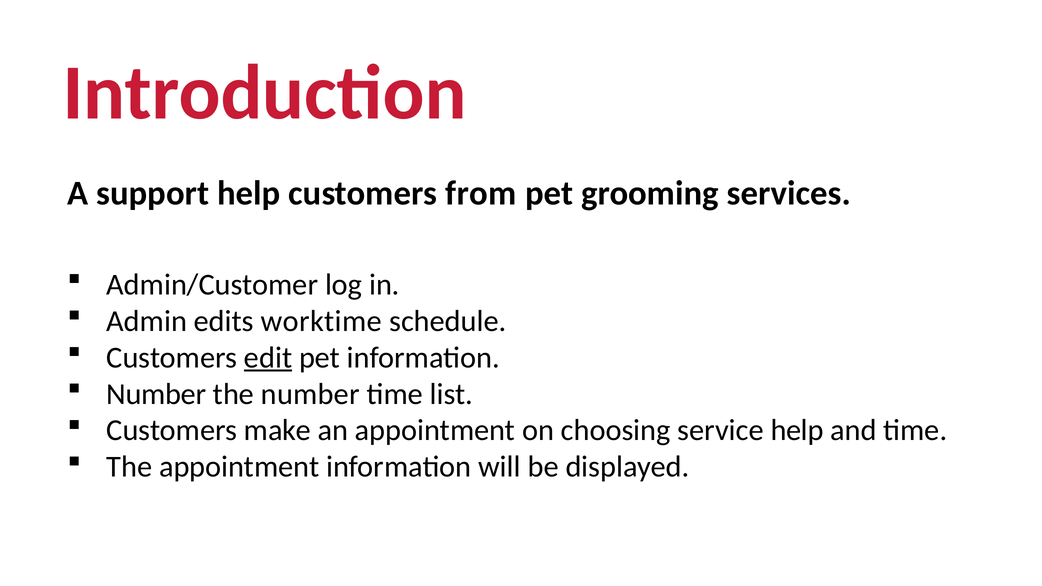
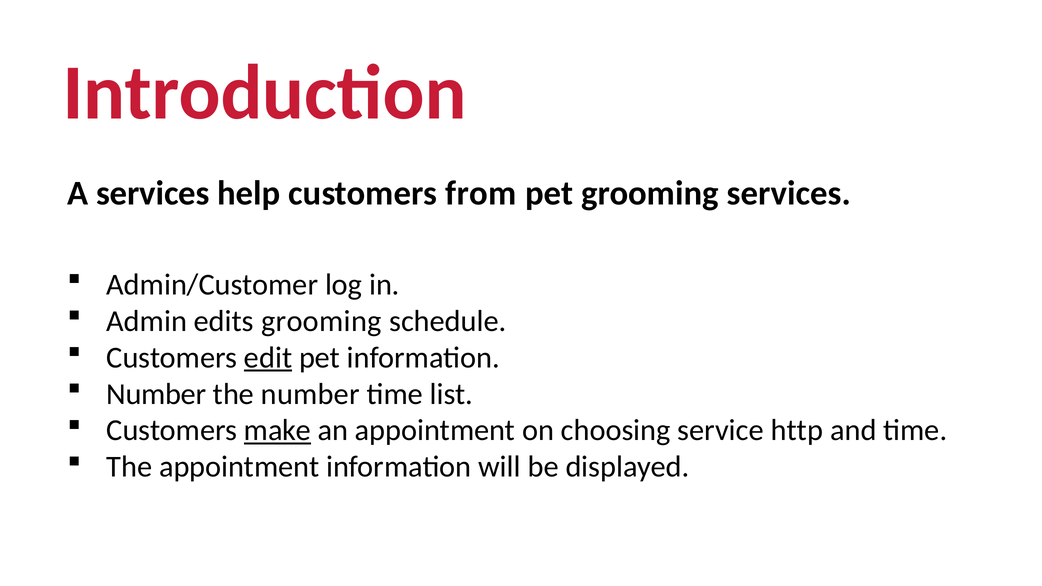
A support: support -> services
edits worktime: worktime -> grooming
make underline: none -> present
service help: help -> http
